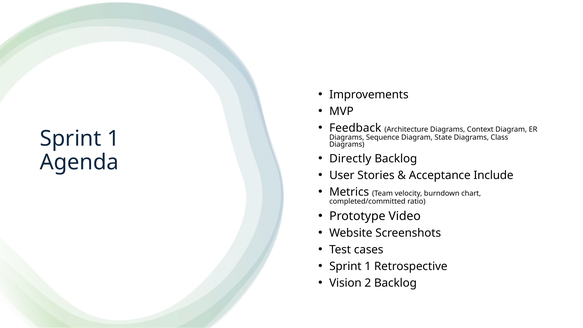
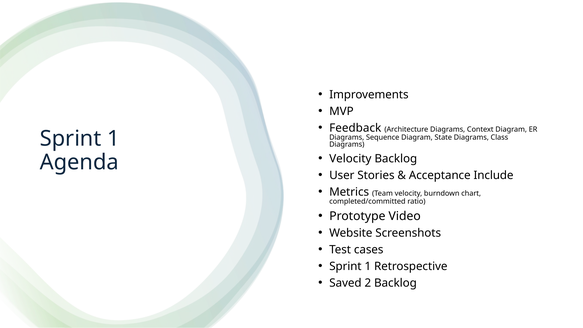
Directly at (350, 159): Directly -> Velocity
Vision: Vision -> Saved
